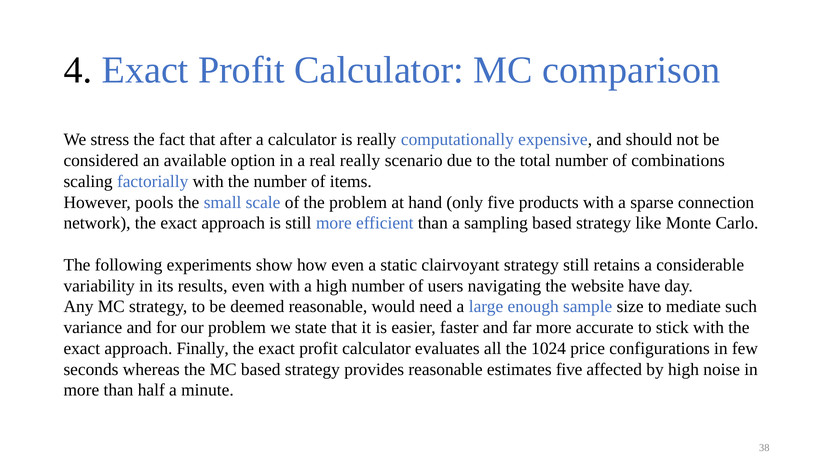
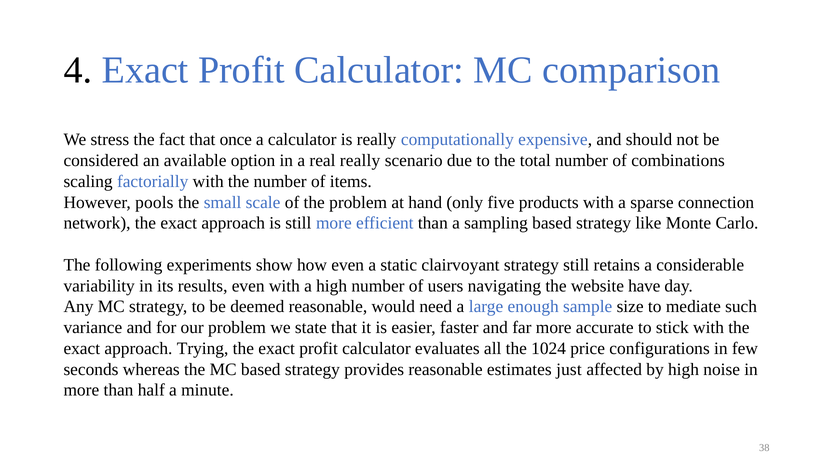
after: after -> once
Finally: Finally -> Trying
estimates five: five -> just
